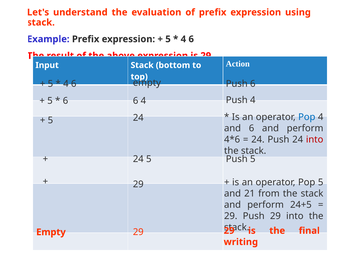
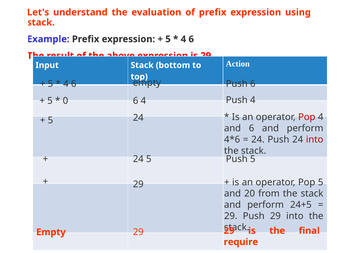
6 at (65, 101): 6 -> 0
Pop at (307, 117) colour: blue -> red
21: 21 -> 20
writing: writing -> require
